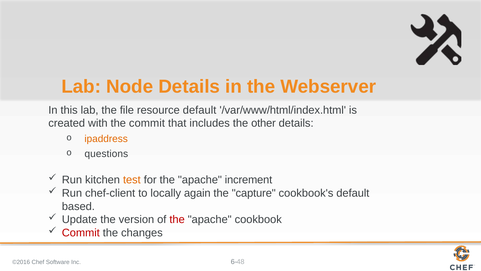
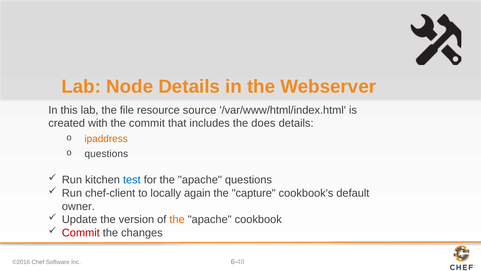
resource default: default -> source
other: other -> does
test colour: orange -> blue
apache increment: increment -> questions
based: based -> owner
the at (177, 219) colour: red -> orange
